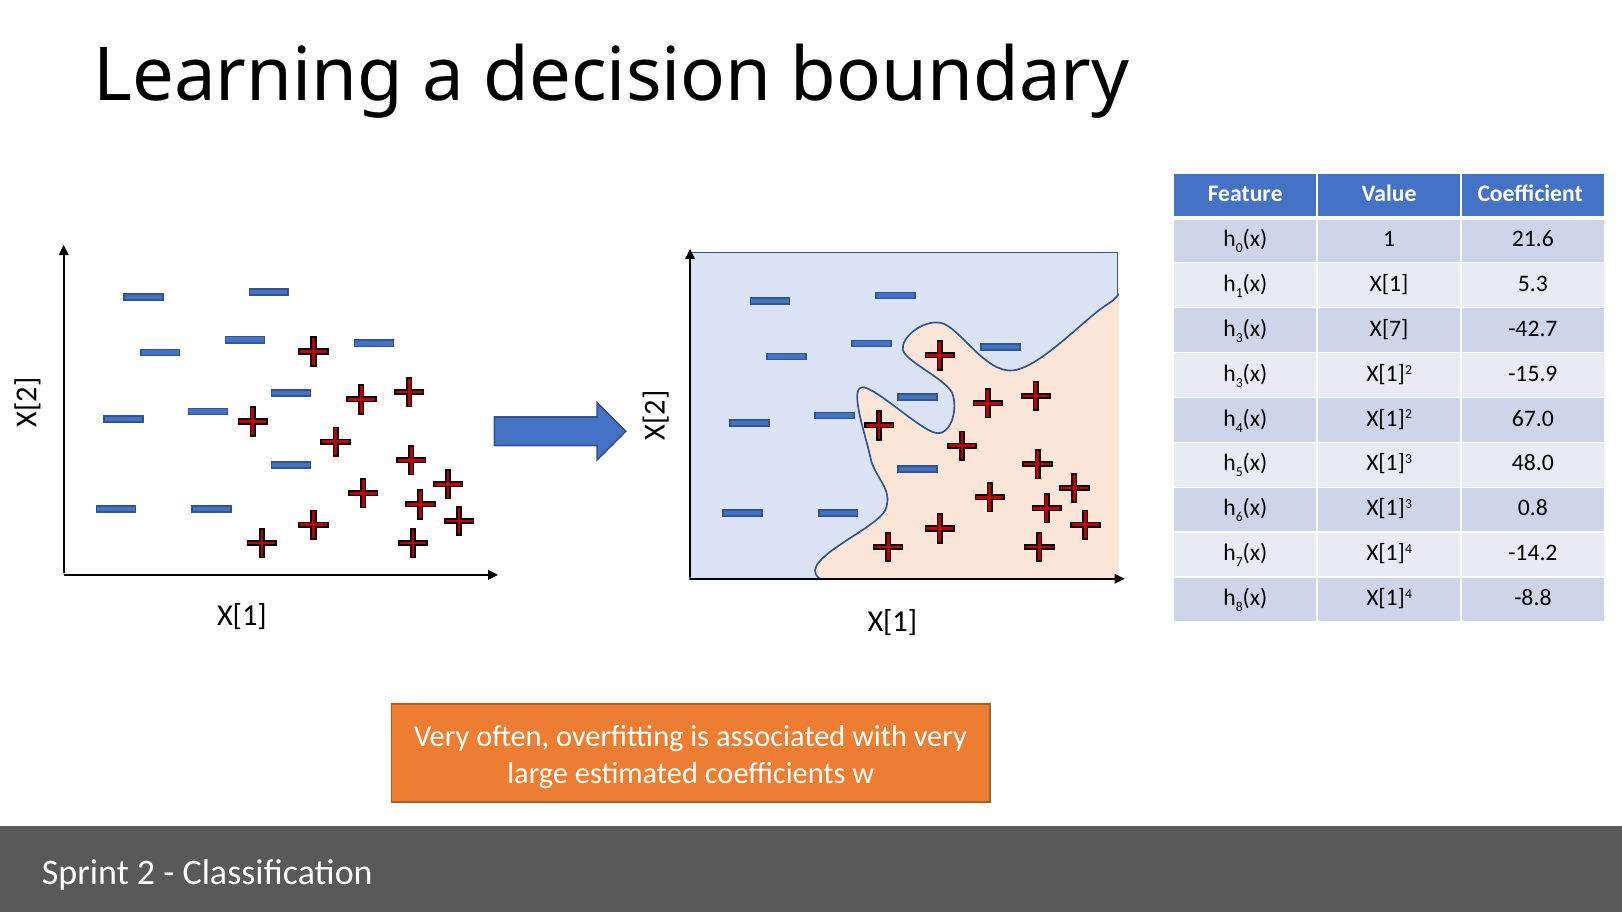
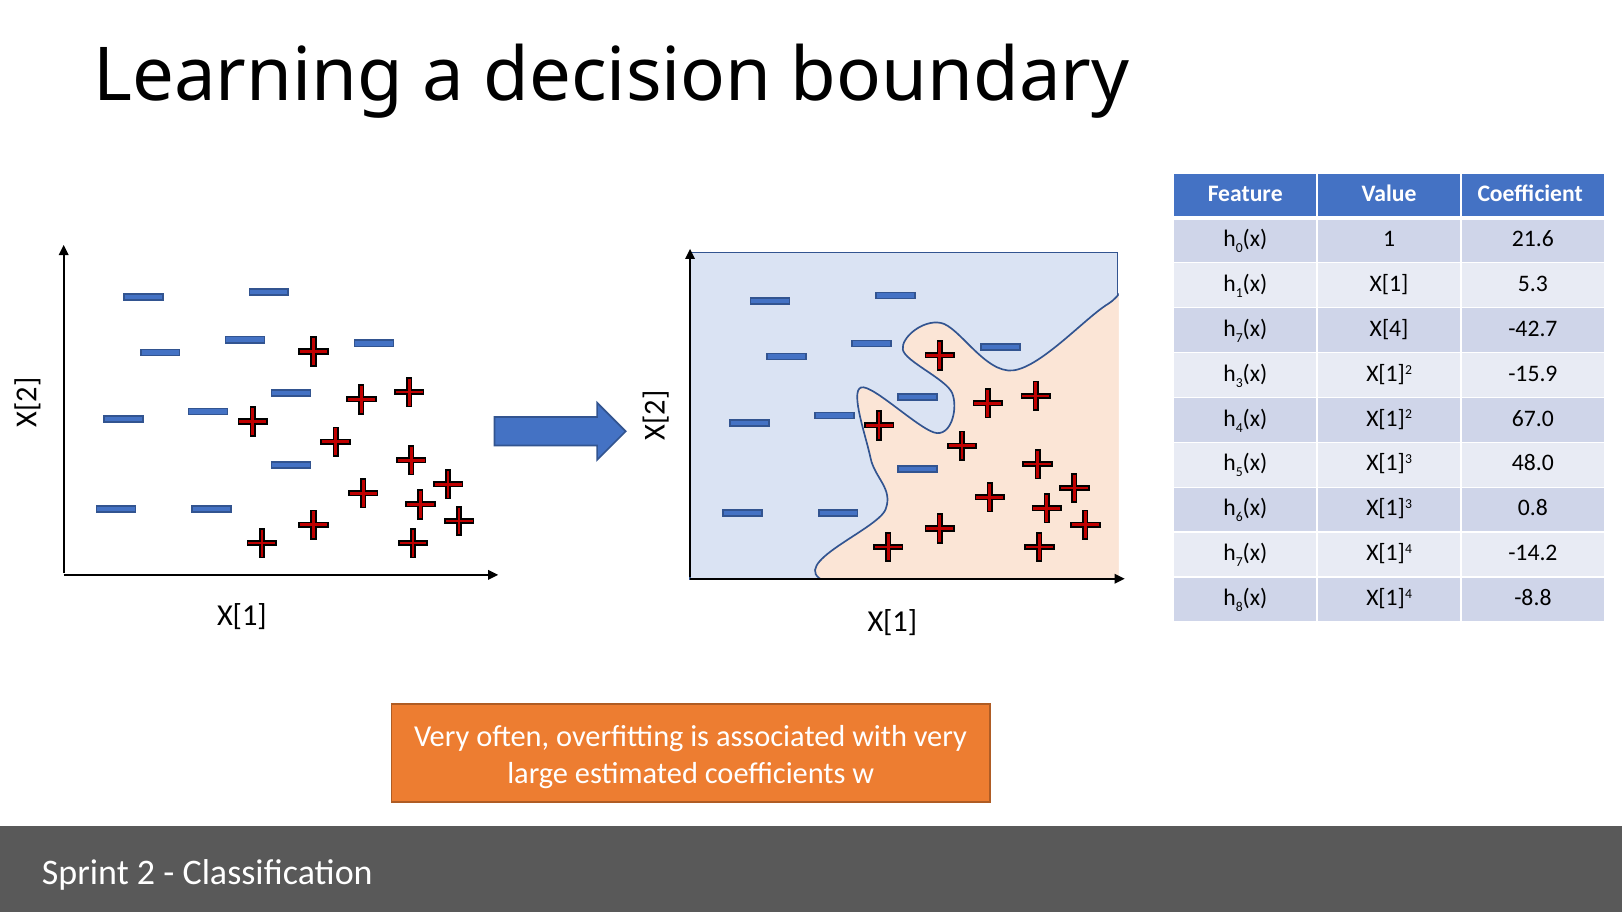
3 at (1239, 338): 3 -> 7
X[7: X[7 -> X[4
